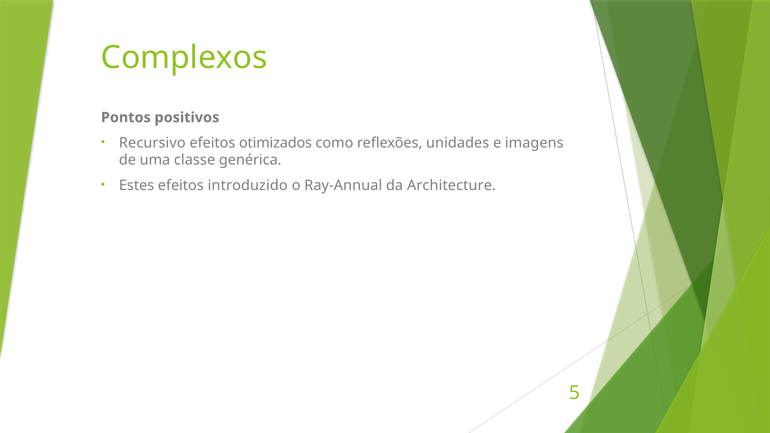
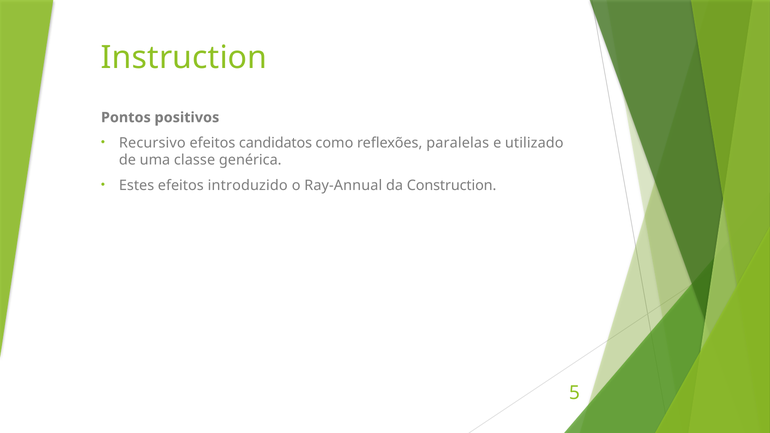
Complexos: Complexos -> Instruction
otimizados: otimizados -> candidatos
unidades: unidades -> paralelas
imagens: imagens -> utilizado
Architecture: Architecture -> Construction
